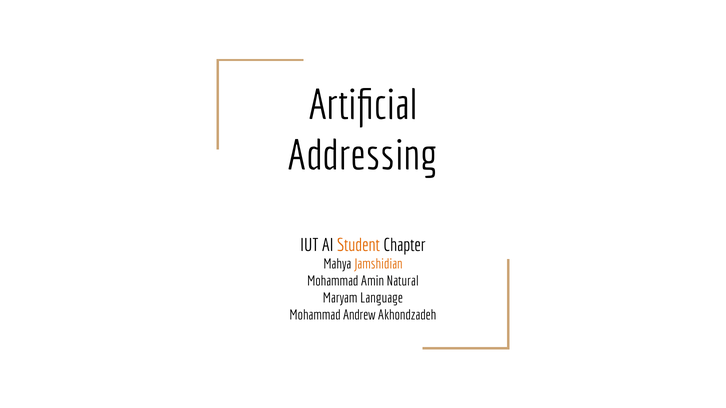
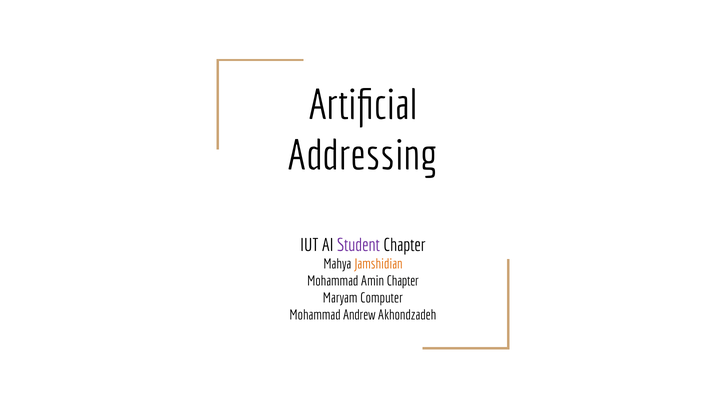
Student colour: orange -> purple
Amin Natural: Natural -> Chapter
Language: Language -> Computer
